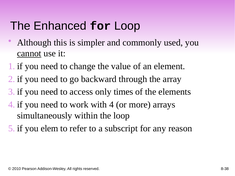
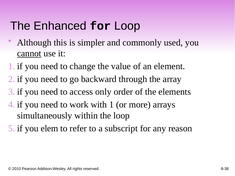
times: times -> order
4: 4 -> 1
